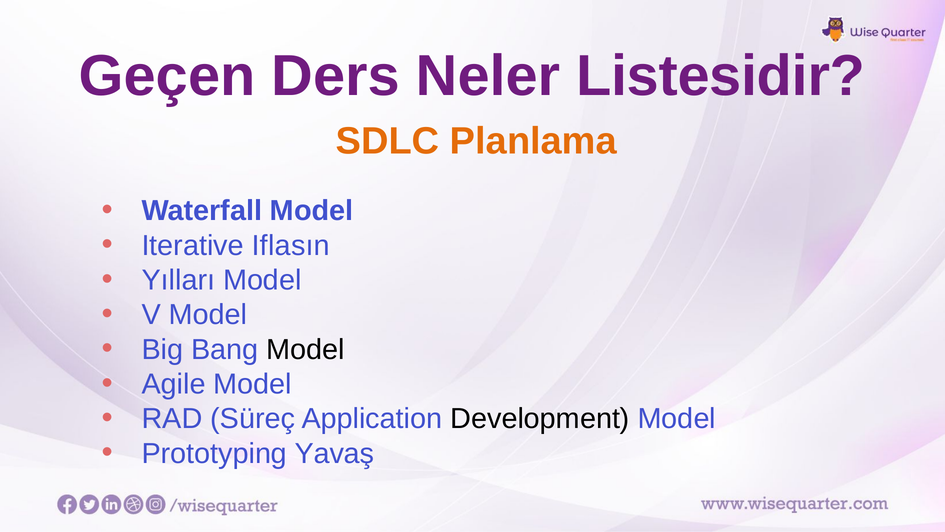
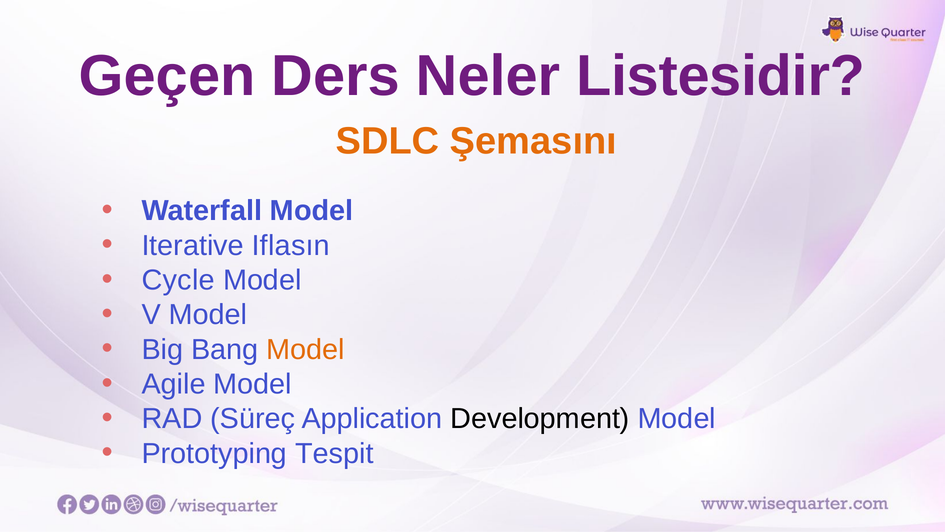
Planlama: Planlama -> Şemasını
Yılları: Yılları -> Cycle
Model at (306, 349) colour: black -> orange
Yavaş: Yavaş -> Tespit
